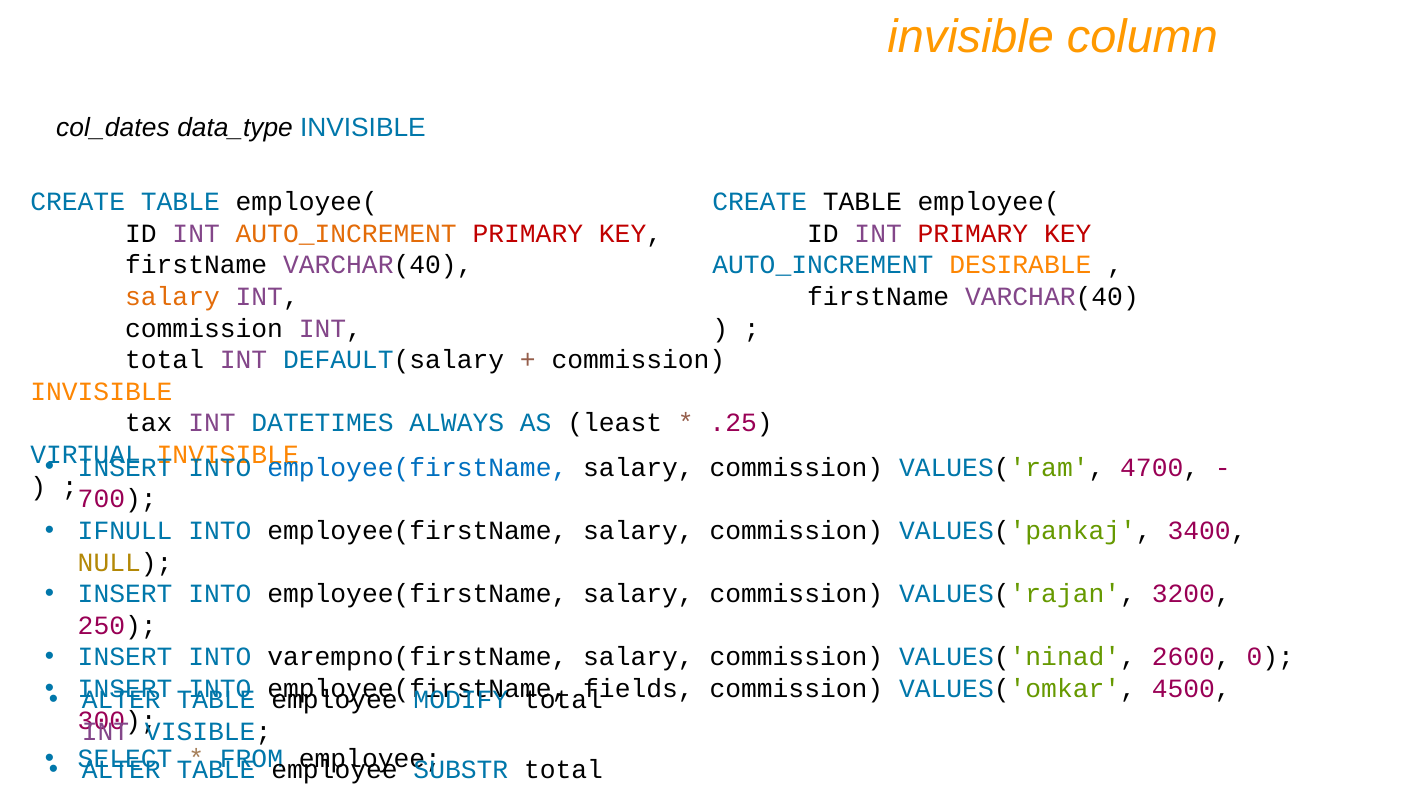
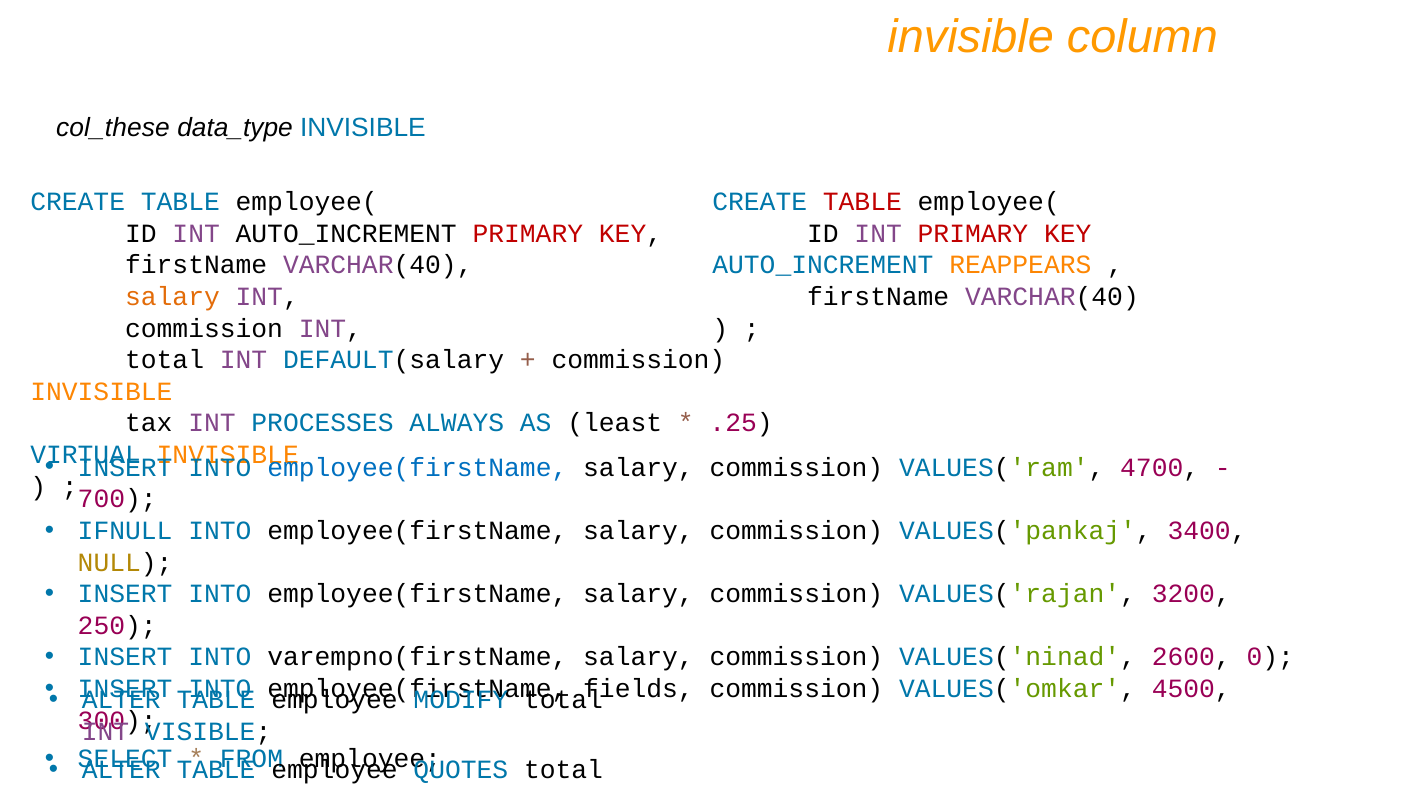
col_dates: col_dates -> col_these
TABLE at (862, 202) colour: black -> red
AUTO_INCREMENT at (346, 234) colour: orange -> black
DESIRABLE: DESIRABLE -> REAPPEARS
DATETIMES: DATETIMES -> PROCESSES
SUBSTR: SUBSTR -> QUOTES
